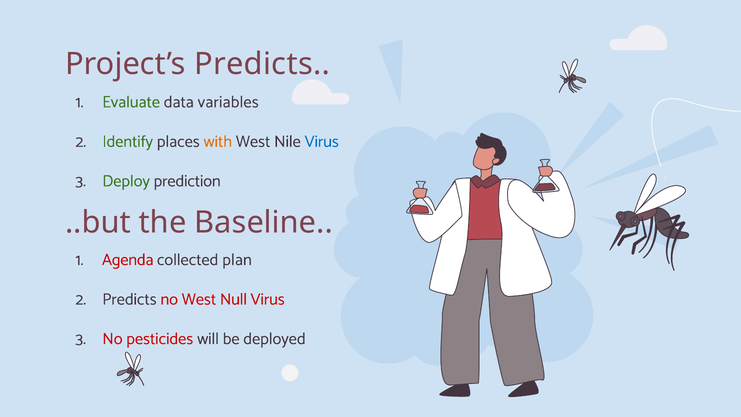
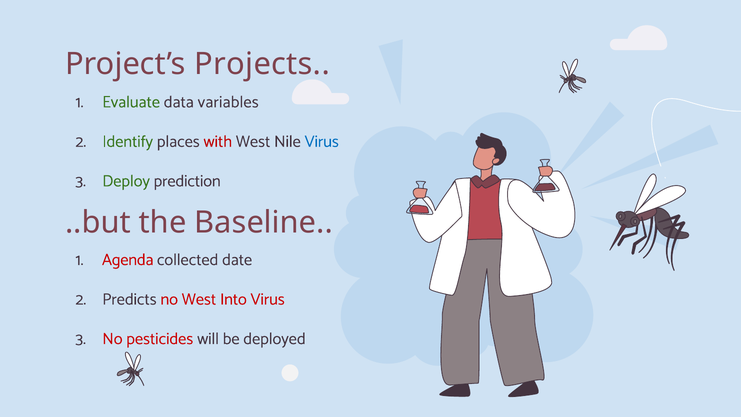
Project’s Predicts: Predicts -> Projects
with colour: orange -> red
plan: plan -> date
Null: Null -> Into
